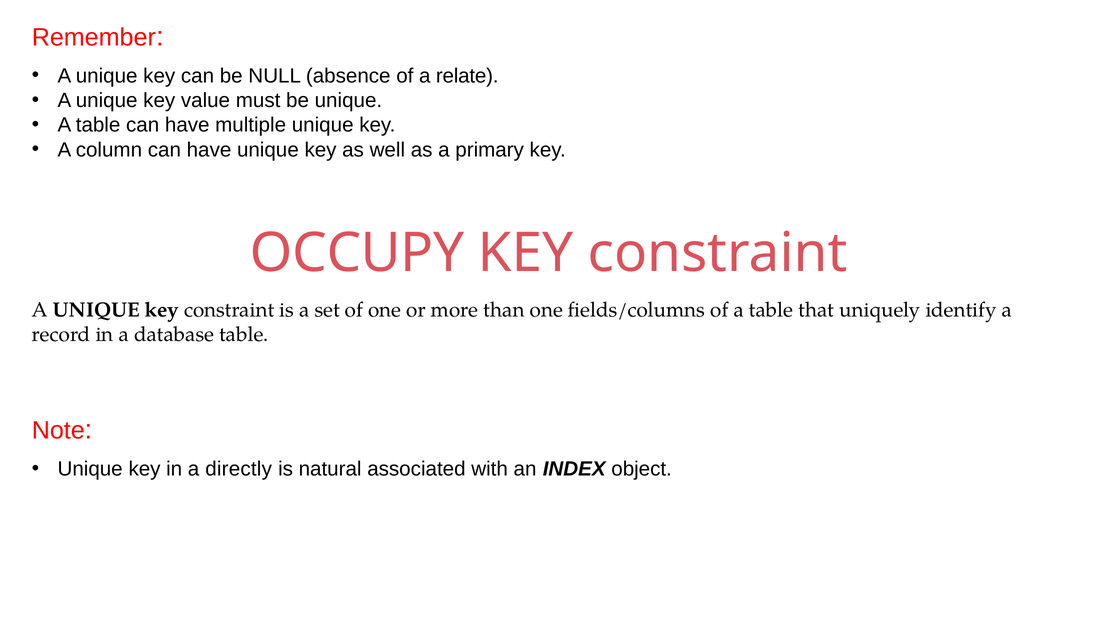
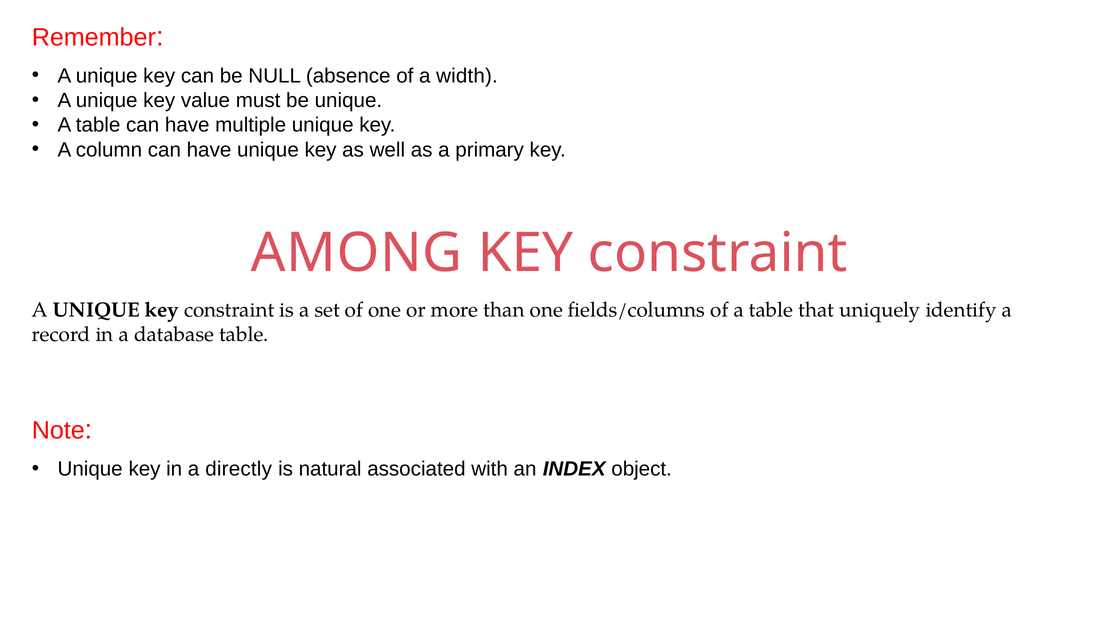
relate: relate -> width
OCCUPY: OCCUPY -> AMONG
